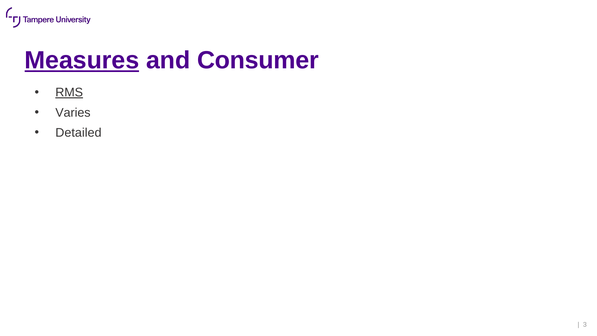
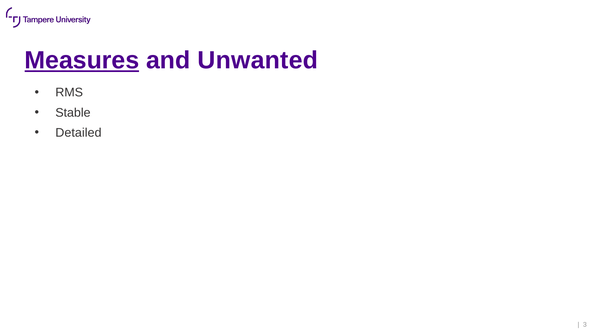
Consumer: Consumer -> Unwanted
RMS underline: present -> none
Varies: Varies -> Stable
